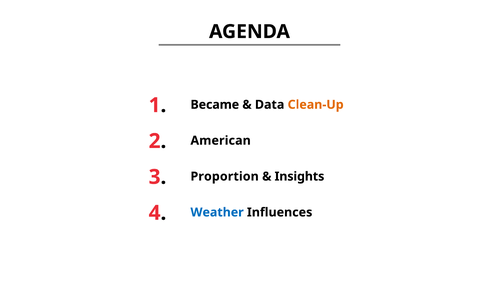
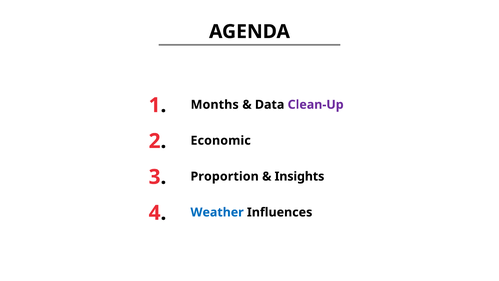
Became: Became -> Months
Clean-Up colour: orange -> purple
American: American -> Economic
